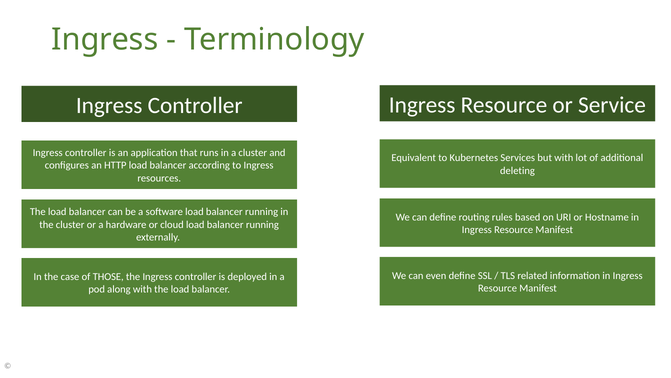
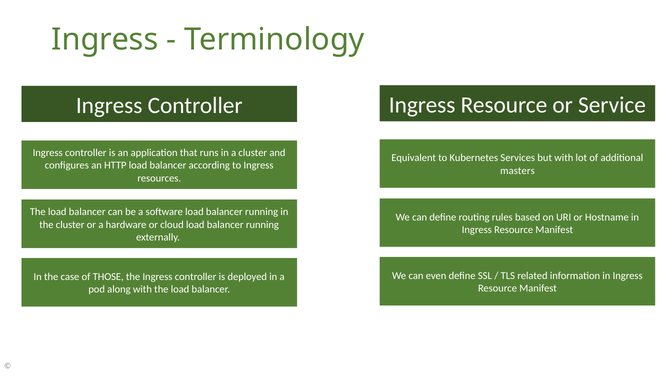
deleting: deleting -> masters
